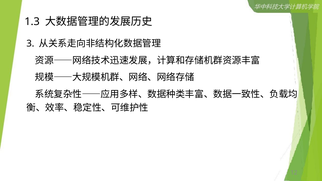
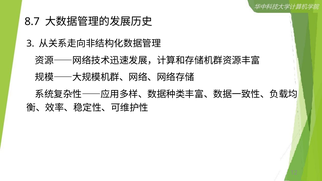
1.3: 1.3 -> 8.7
